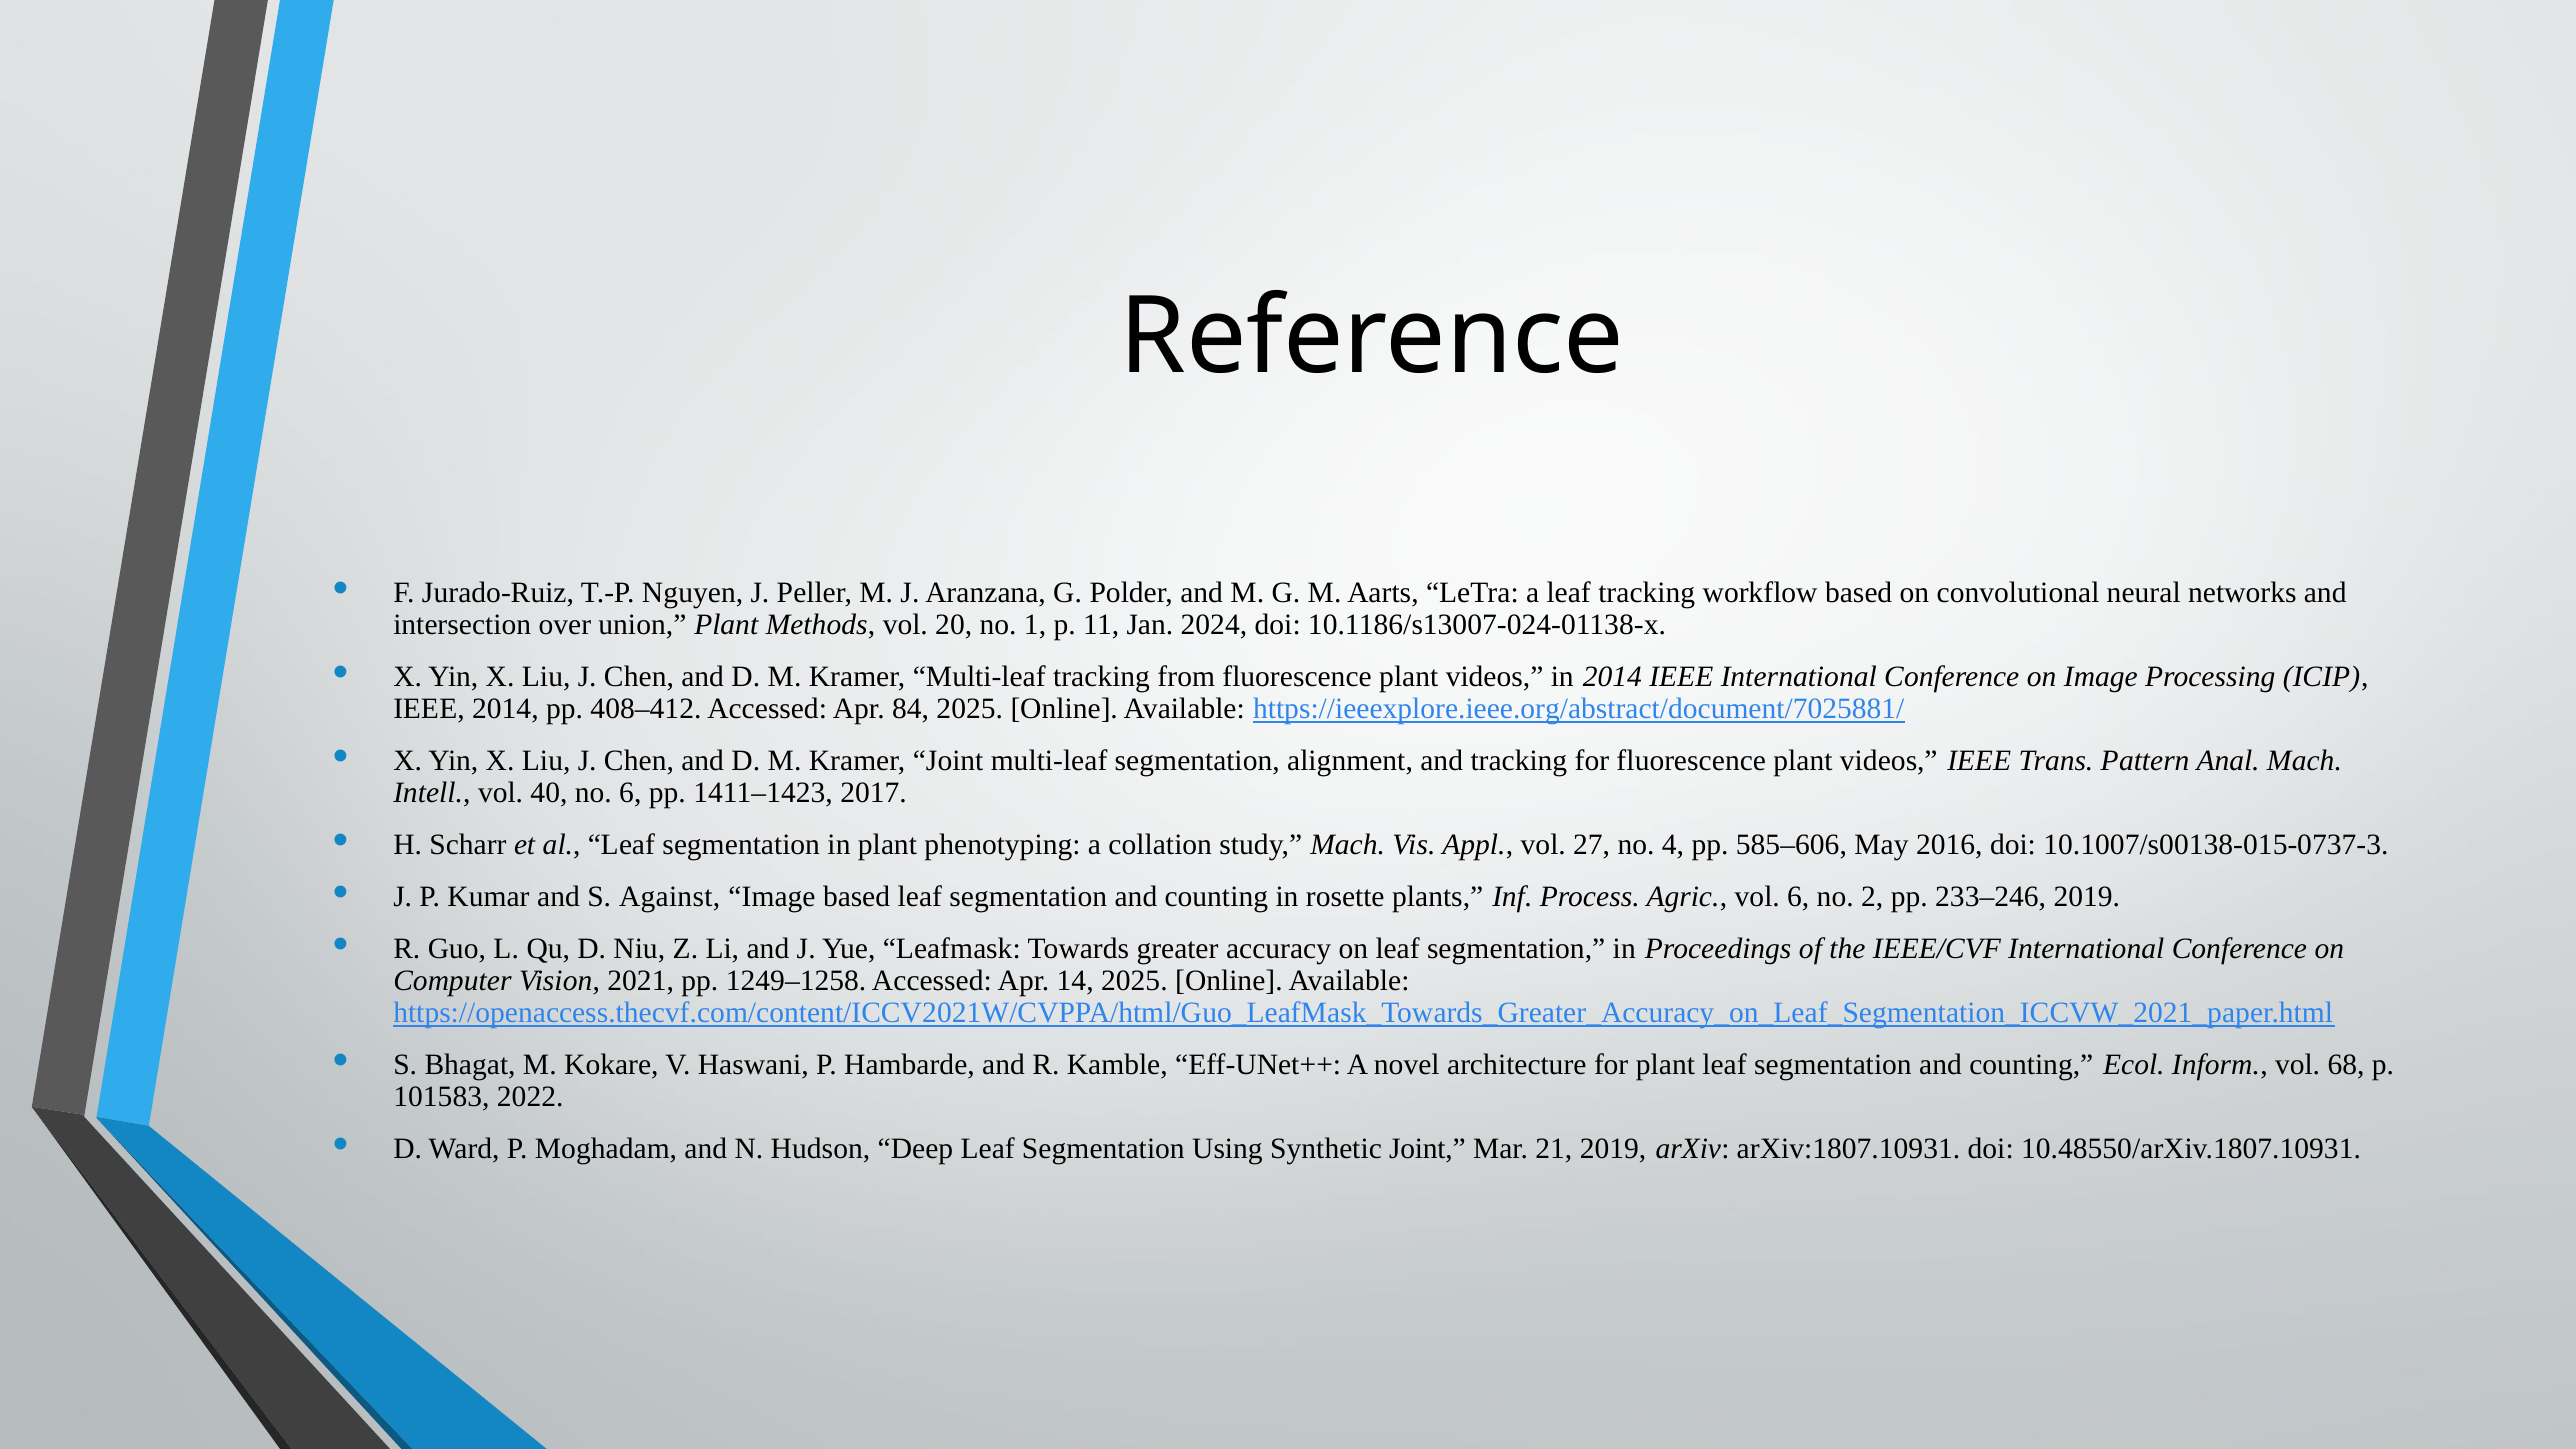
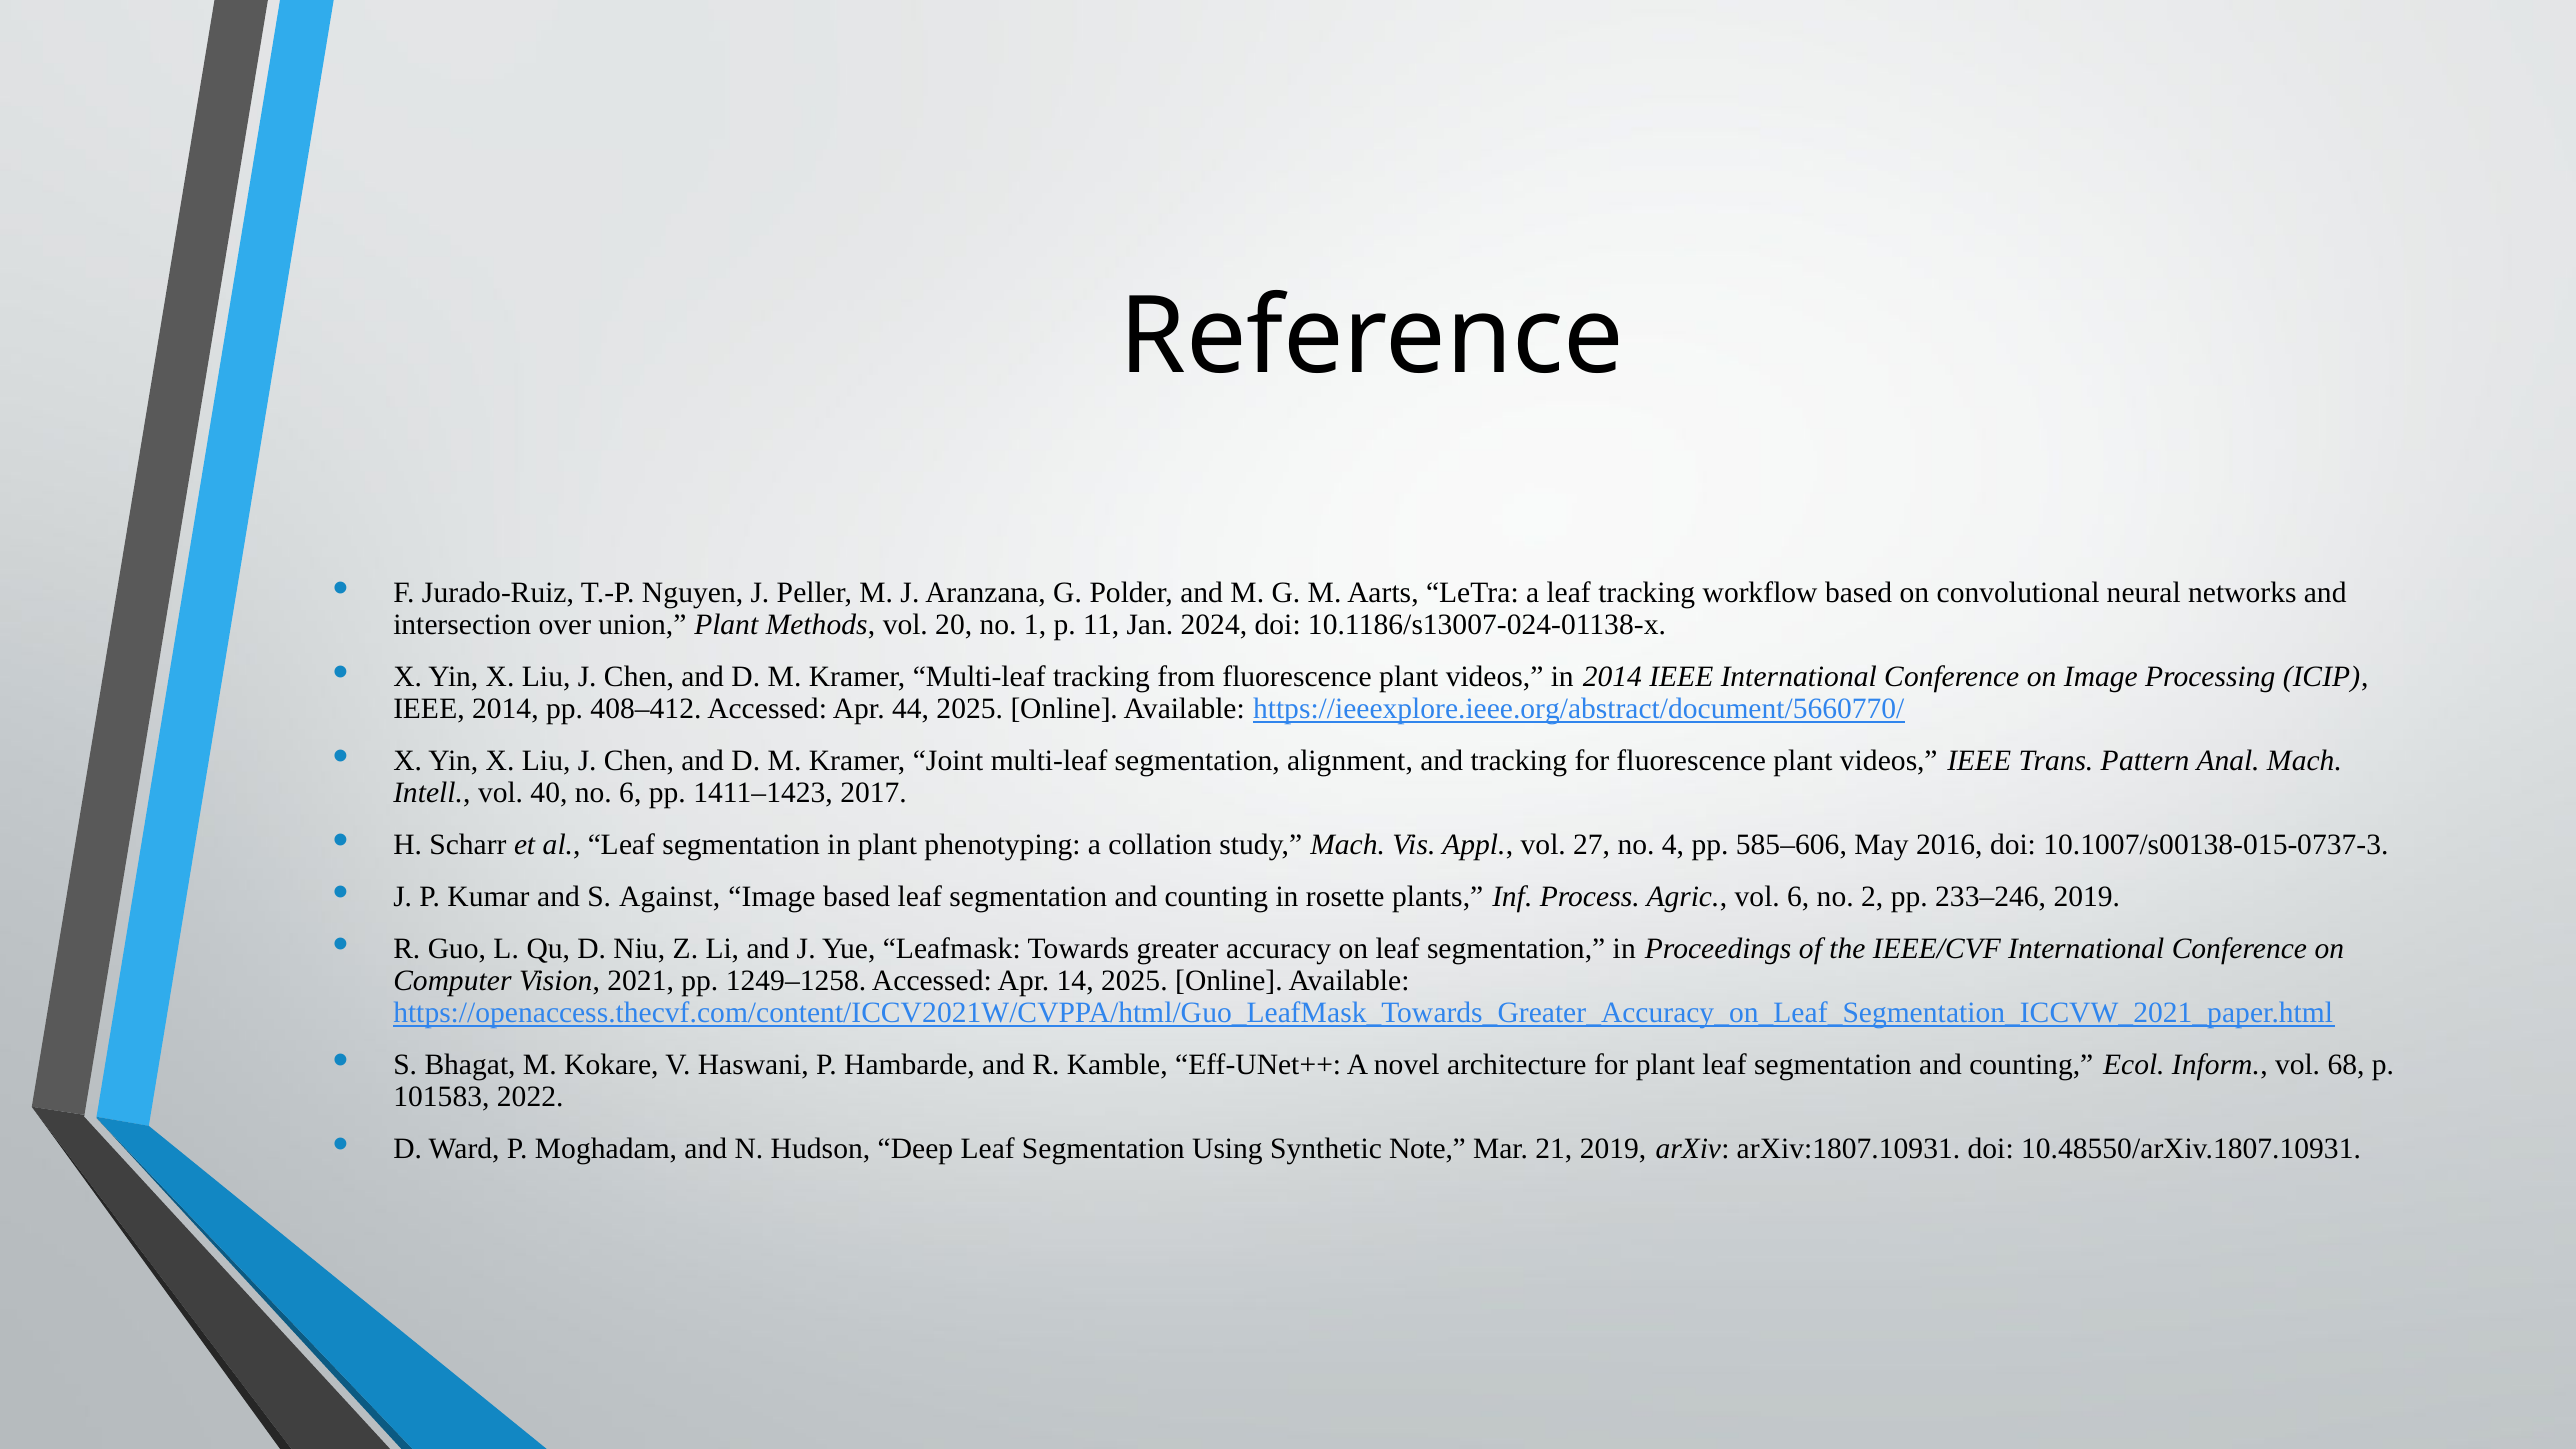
84: 84 -> 44
https://ieeexplore.ieee.org/abstract/document/7025881/: https://ieeexplore.ieee.org/abstract/document/7025881/ -> https://ieeexplore.ieee.org/abstract/document/5660770/
Synthetic Joint: Joint -> Note
